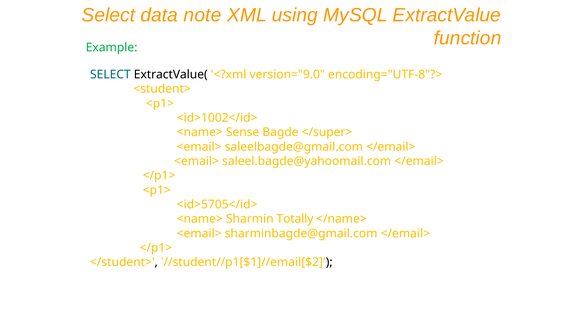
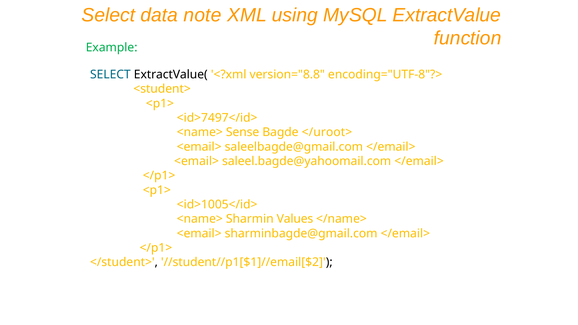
version="9.0: version="9.0 -> version="8.8
<id>1002</id>: <id>1002</id> -> <id>7497</id>
</super>: </super> -> </uroot>
<id>5705</id>: <id>5705</id> -> <id>1005</id>
Totally: Totally -> Values
